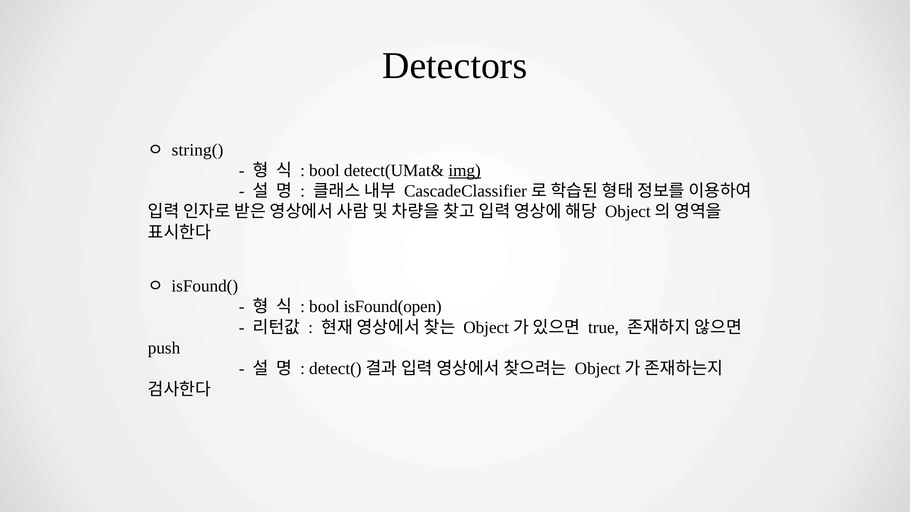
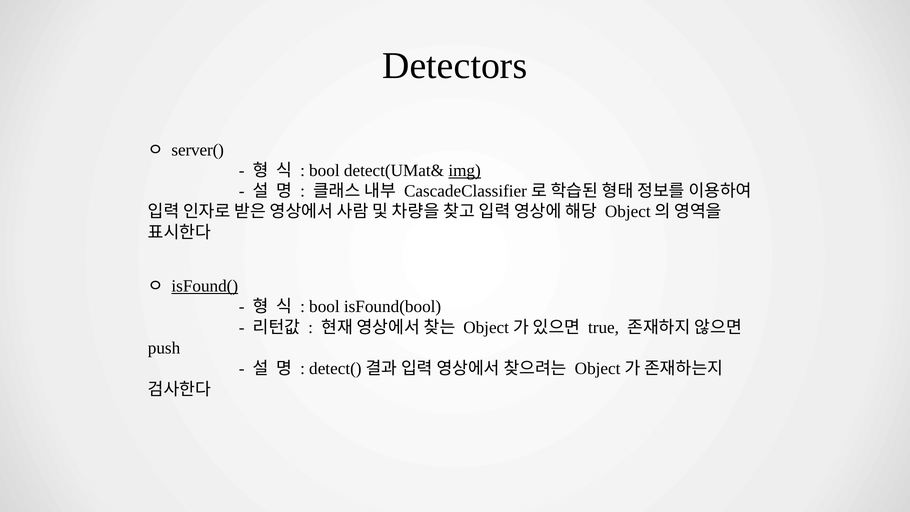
string(: string( -> server(
isFound( underline: none -> present
isFound(open: isFound(open -> isFound(bool
